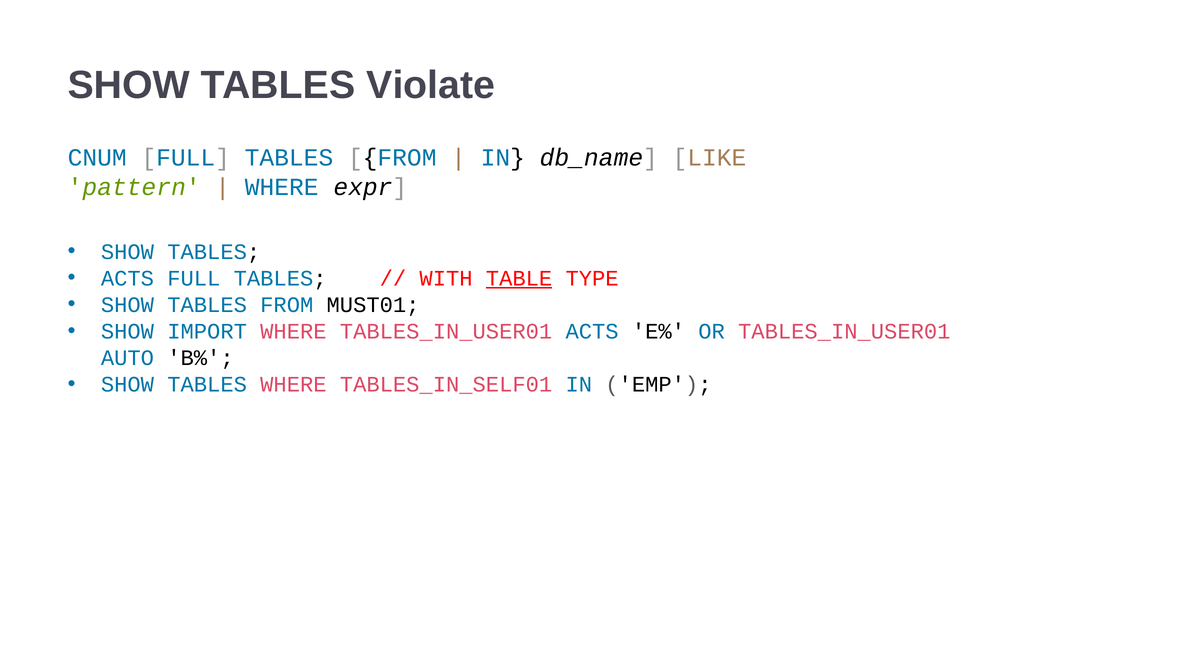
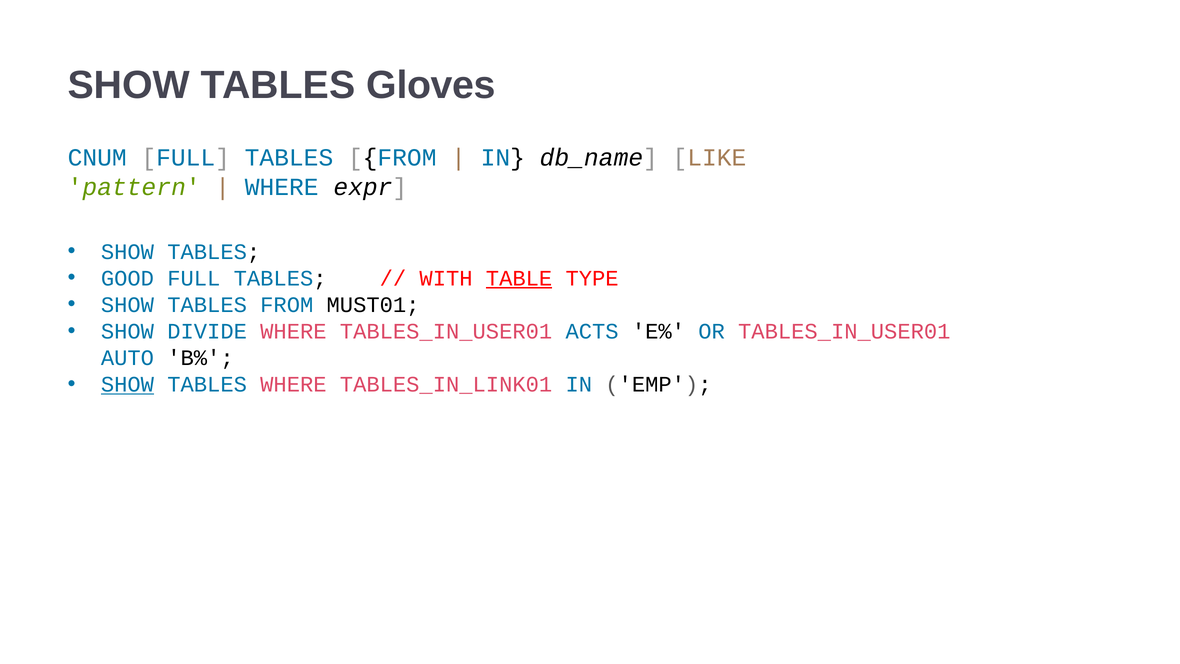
Violate: Violate -> Gloves
ACTS at (127, 278): ACTS -> GOOD
IMPORT: IMPORT -> DIVIDE
SHOW at (127, 384) underline: none -> present
TABLES_IN_SELF01: TABLES_IN_SELF01 -> TABLES_IN_LINK01
